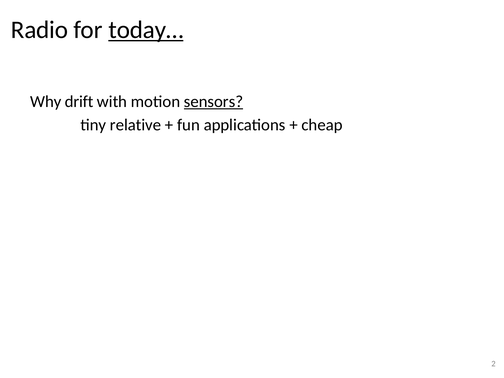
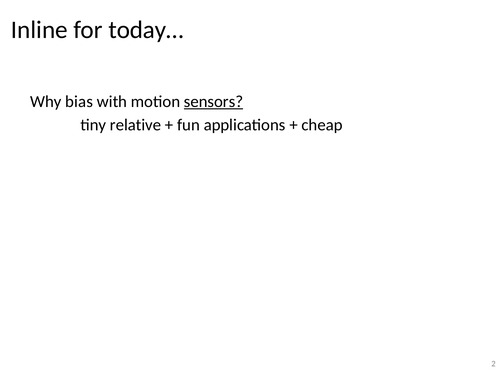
Radio: Radio -> Inline
today… underline: present -> none
drift: drift -> bias
